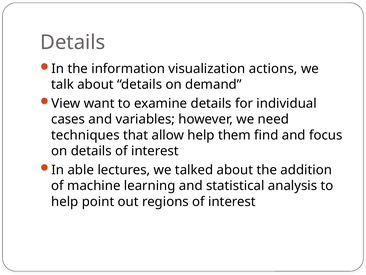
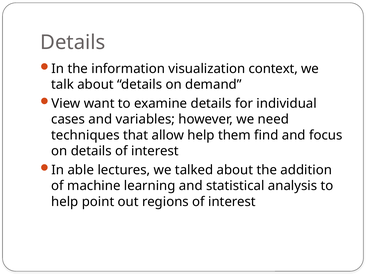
actions: actions -> context
